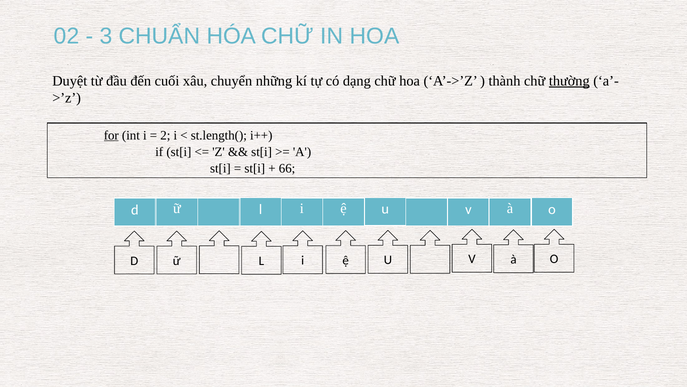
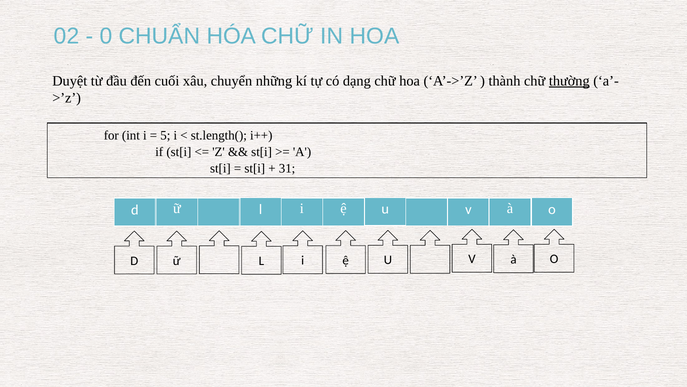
3: 3 -> 0
for underline: present -> none
2: 2 -> 5
66: 66 -> 31
